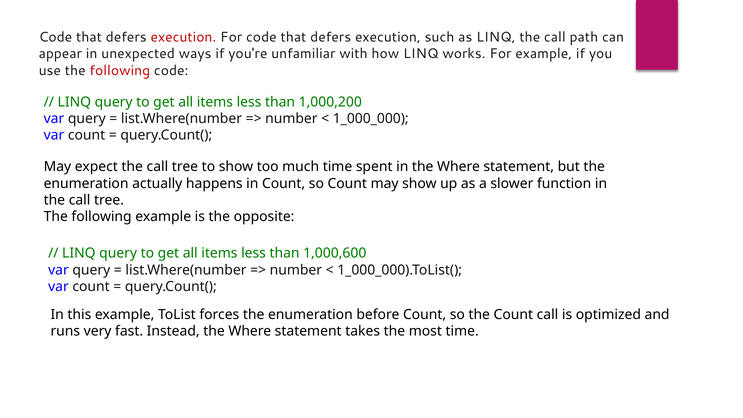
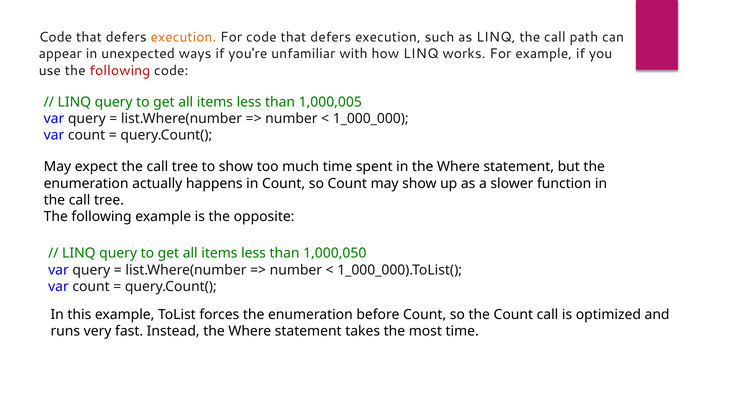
execution at (183, 37) colour: red -> orange
1,000,200: 1,000,200 -> 1,000,005
1,000,600: 1,000,600 -> 1,000,050
